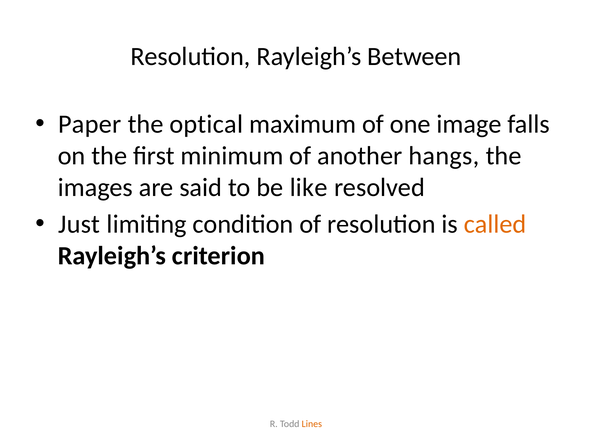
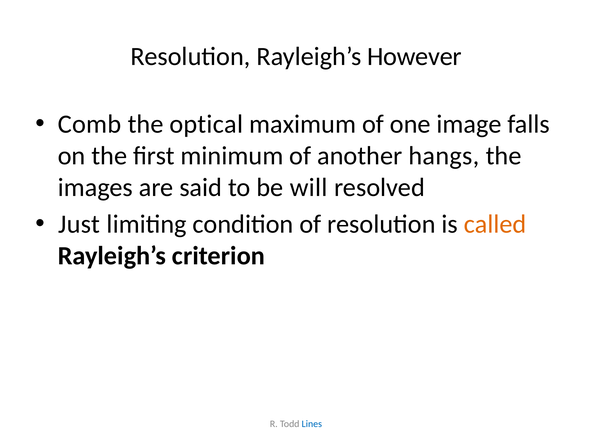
Between: Between -> However
Paper: Paper -> Comb
like: like -> will
Lines colour: orange -> blue
